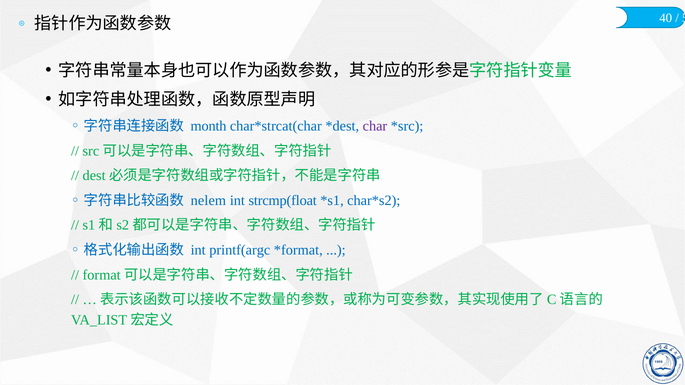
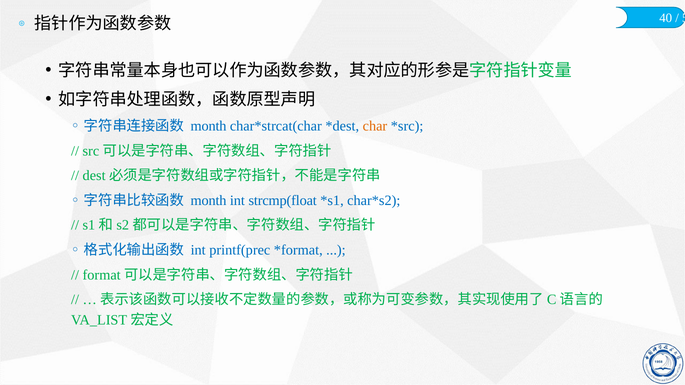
char colour: purple -> orange
nelem at (208, 201): nelem -> month
printf(argc: printf(argc -> printf(prec
